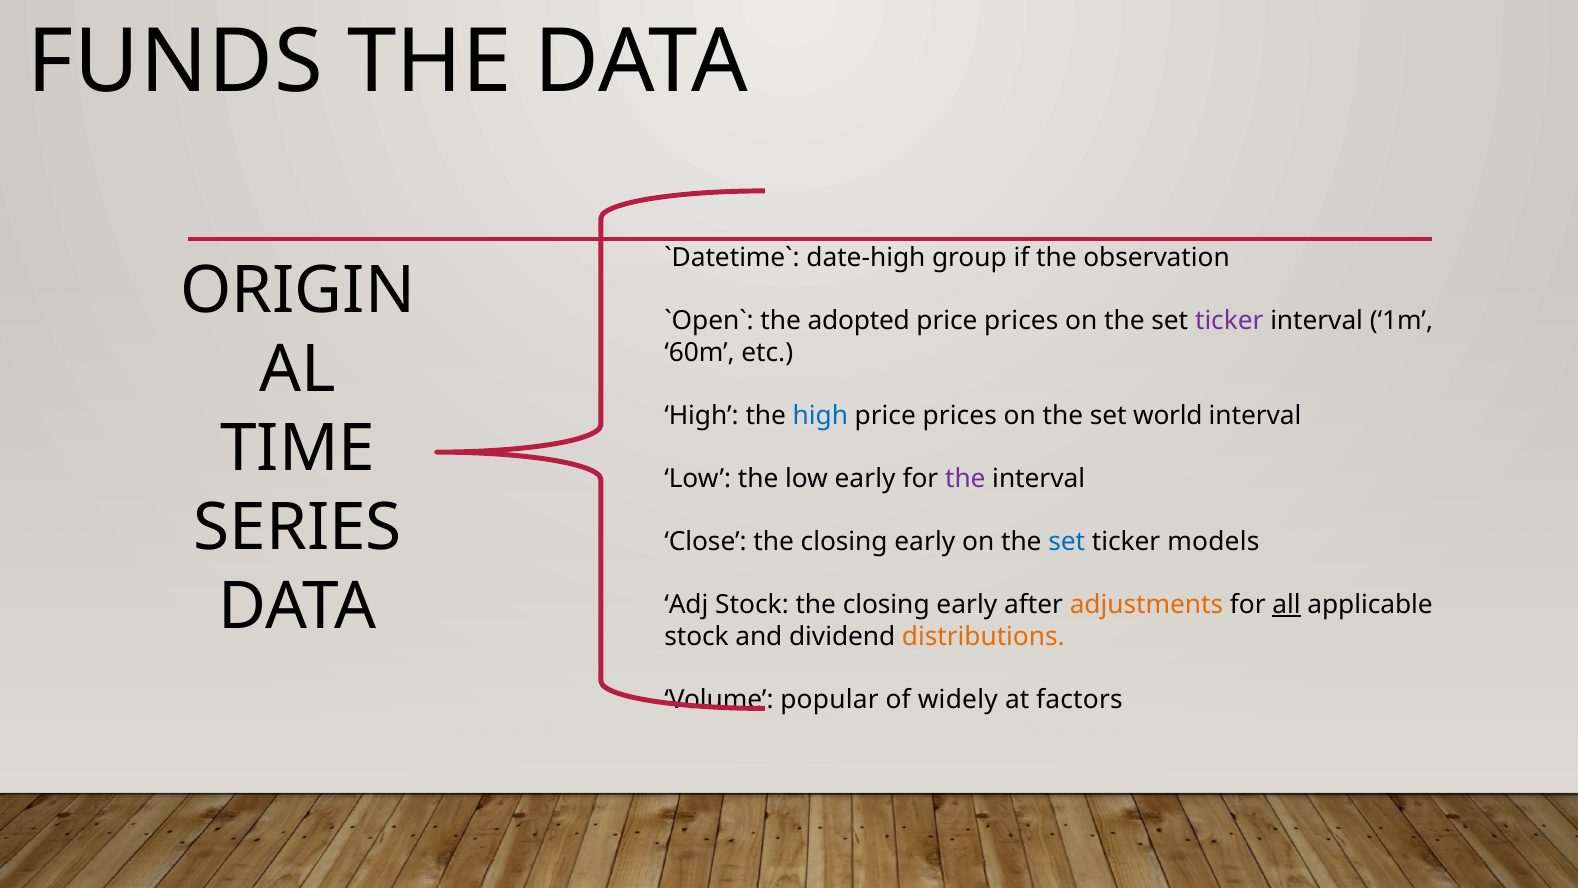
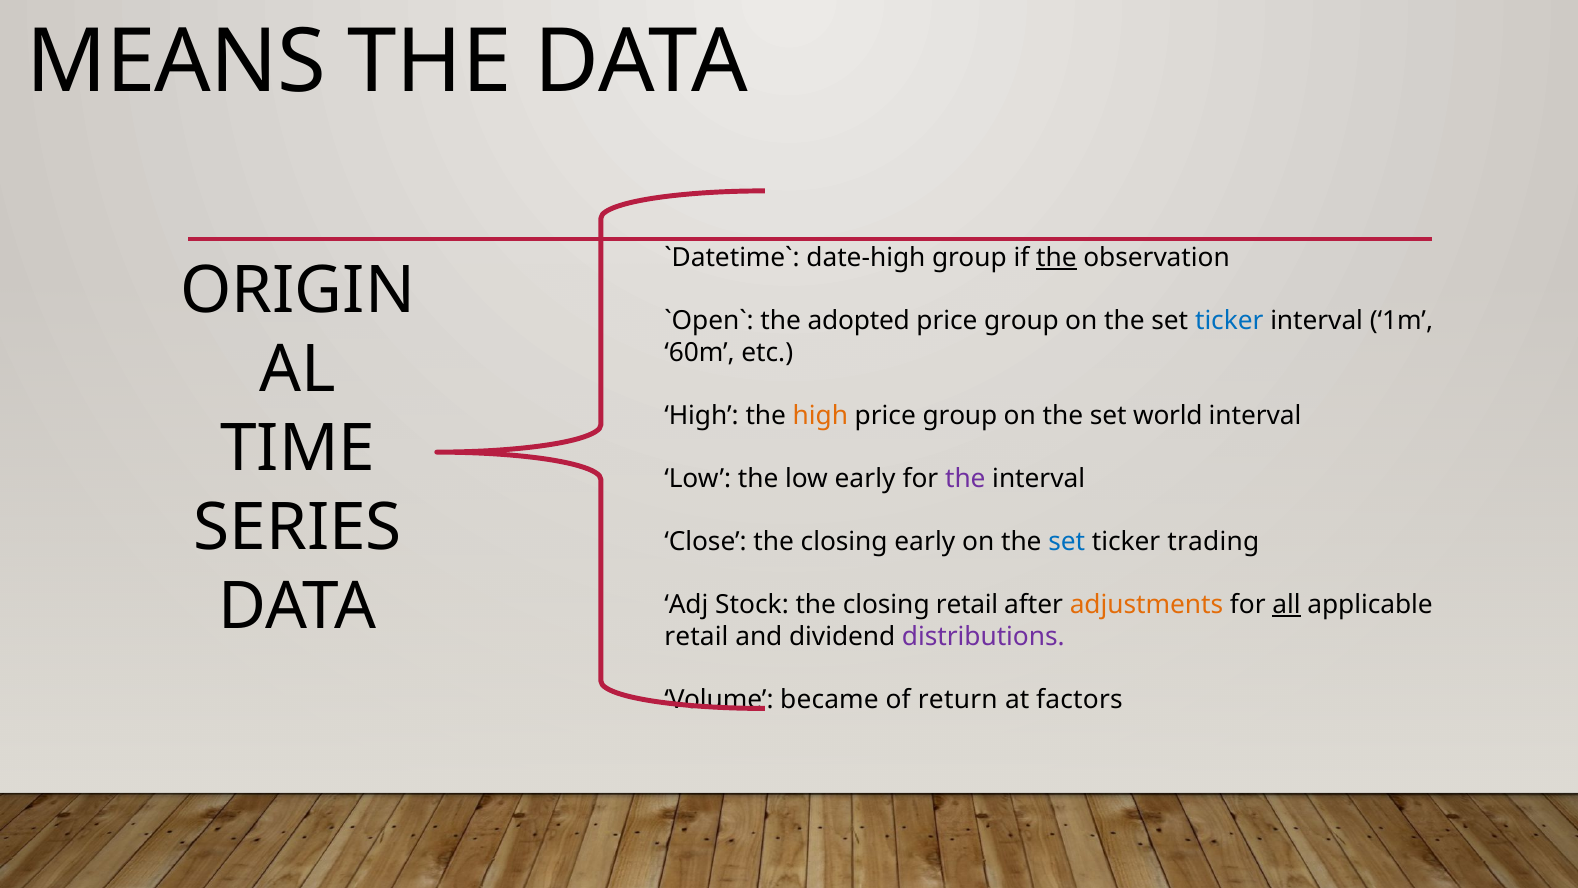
FUNDS: FUNDS -> MEANS
the at (1056, 258) underline: none -> present
prices at (1021, 321): prices -> group
ticker at (1229, 321) colour: purple -> blue
high at (820, 415) colour: blue -> orange
prices at (960, 415): prices -> group
models: models -> trading
early at (967, 605): early -> retail
stock at (697, 636): stock -> retail
distributions colour: orange -> purple
popular: popular -> became
widely: widely -> return
